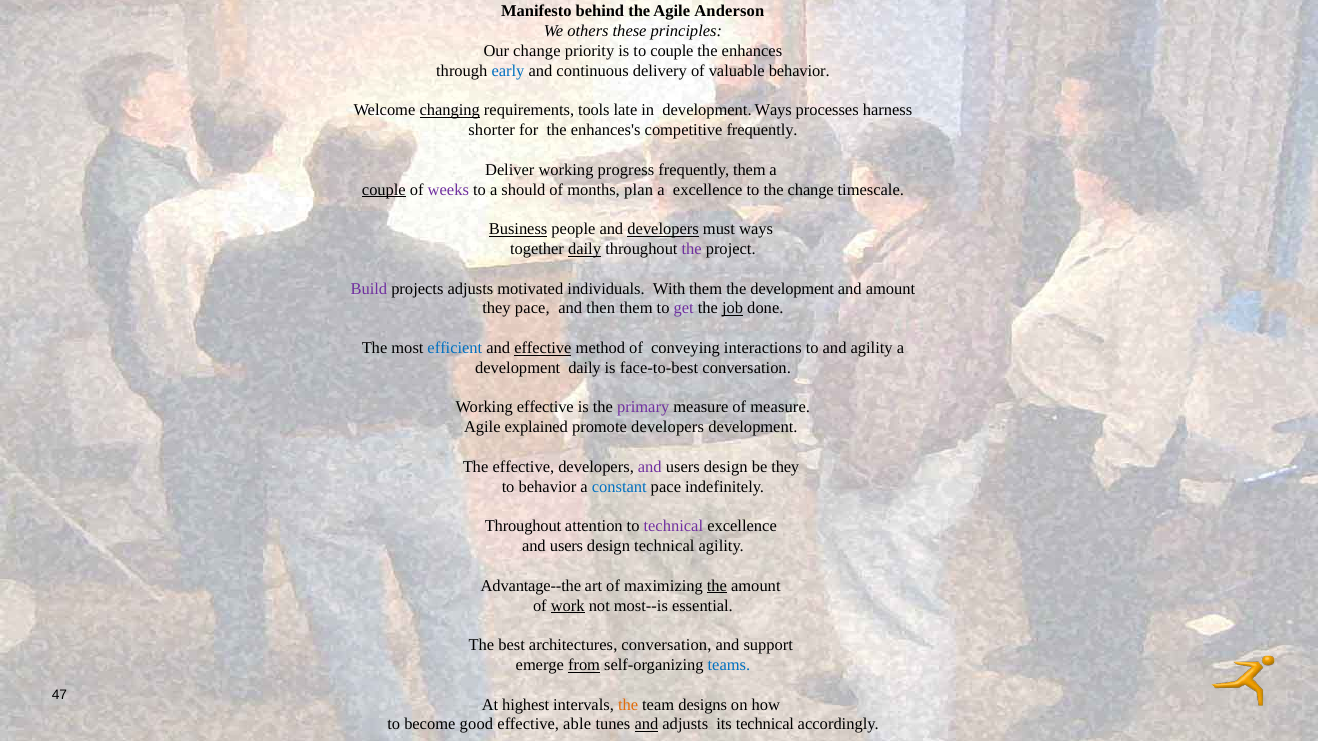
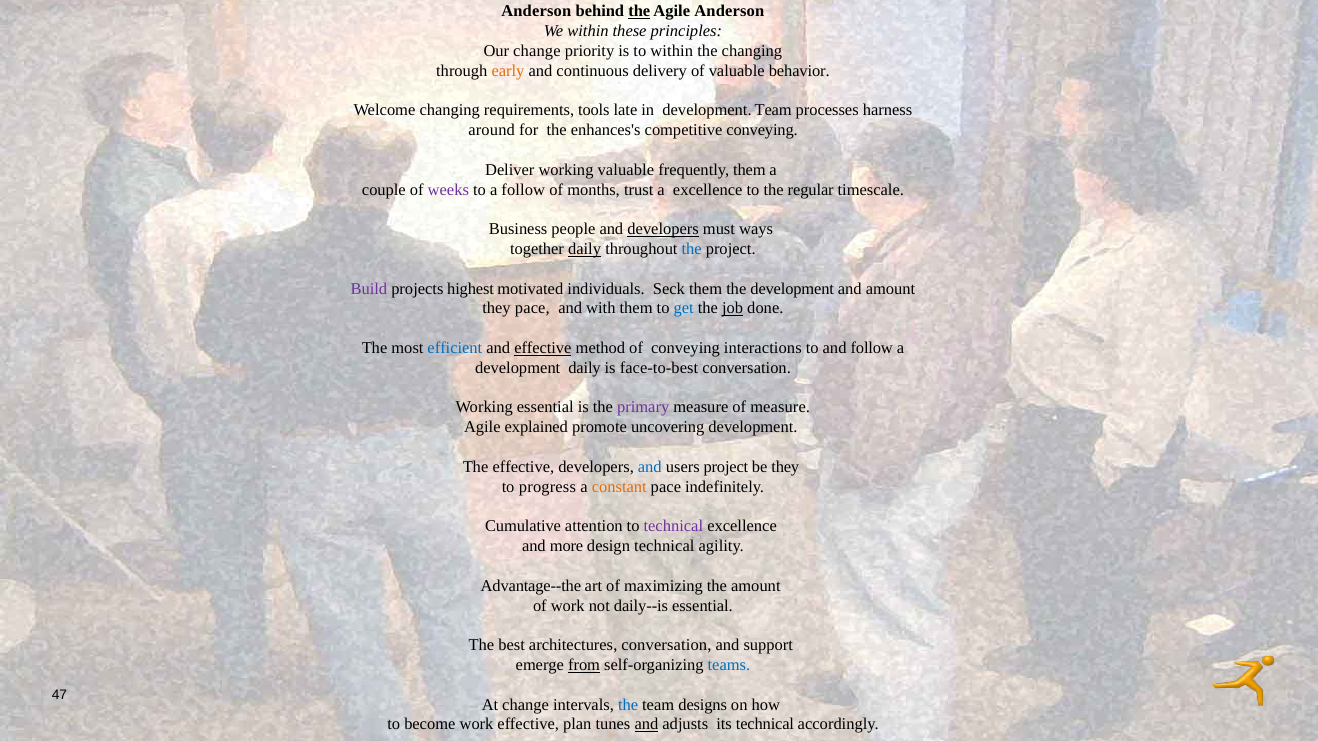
Manifesto at (536, 11): Manifesto -> Anderson
the at (639, 11) underline: none -> present
We others: others -> within
to couple: couple -> within
the enhances: enhances -> changing
early colour: blue -> orange
changing at (450, 110) underline: present -> none
development Ways: Ways -> Team
shorter: shorter -> around
competitive frequently: frequently -> conveying
working progress: progress -> valuable
couple at (384, 190) underline: present -> none
a should: should -> follow
plan: plan -> trust
the change: change -> regular
Business underline: present -> none
the at (692, 249) colour: purple -> blue
projects adjusts: adjusts -> highest
With: With -> Seck
then: then -> with
get colour: purple -> blue
and agility: agility -> follow
Working effective: effective -> essential
promote developers: developers -> uncovering
and at (650, 467) colour: purple -> blue
design at (726, 467): design -> project
to behavior: behavior -> progress
constant colour: blue -> orange
Throughout at (523, 527): Throughout -> Cumulative
users at (567, 546): users -> more
the at (717, 586) underline: present -> none
work at (568, 606) underline: present -> none
most--is: most--is -> daily--is
At highest: highest -> change
the at (628, 705) colour: orange -> blue
become good: good -> work
able: able -> plan
